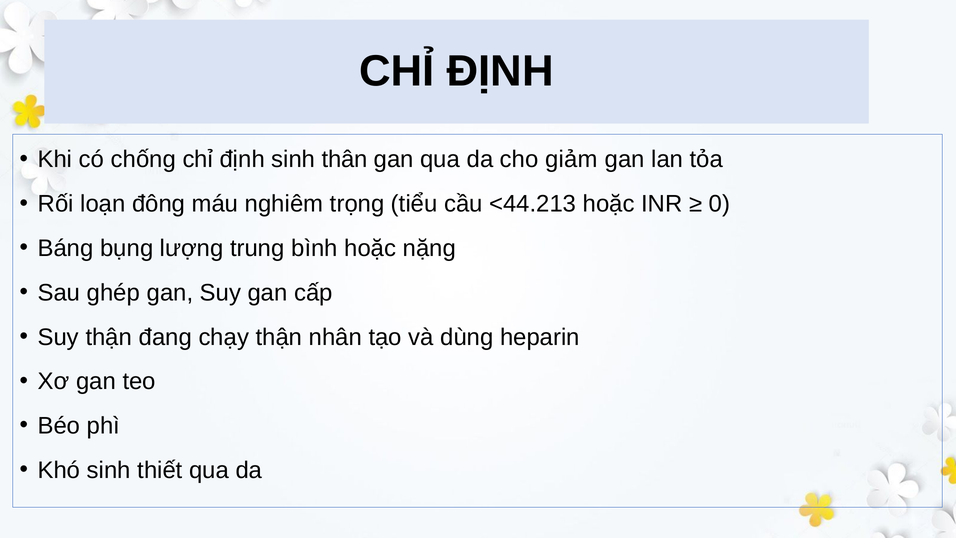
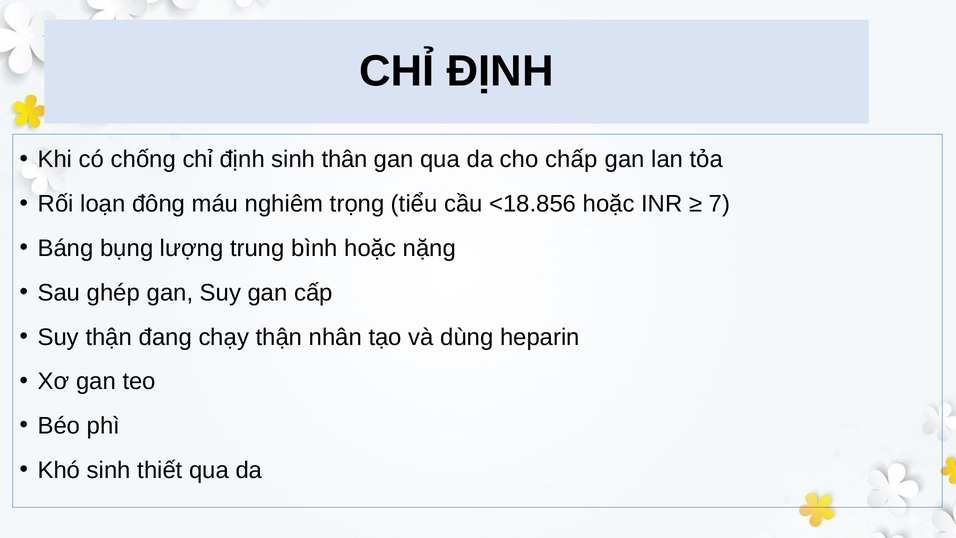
giảm: giảm -> chấp
<44.213: <44.213 -> <18.856
0: 0 -> 7
